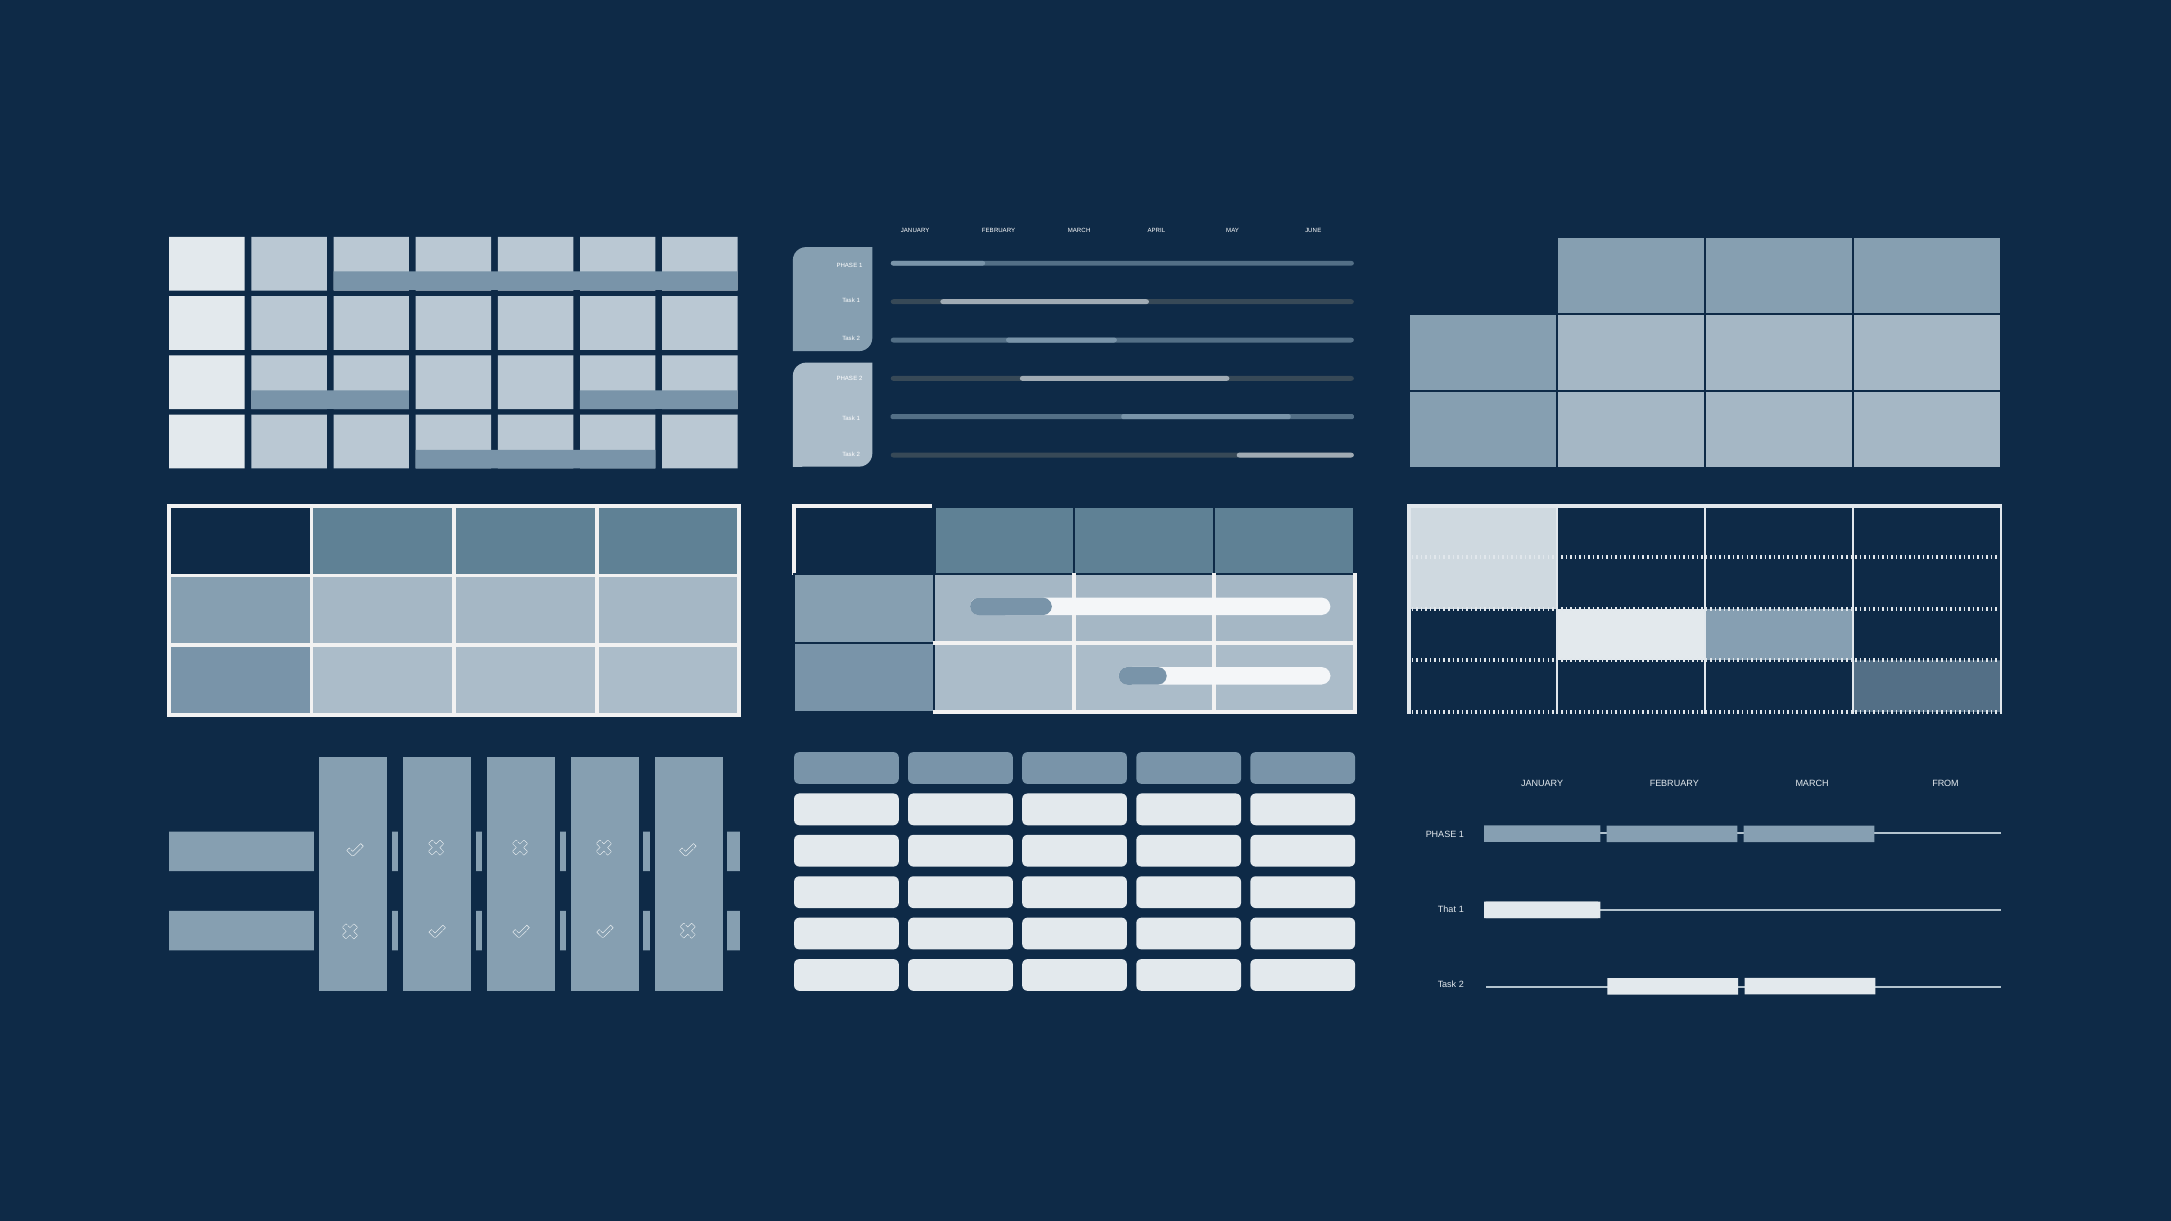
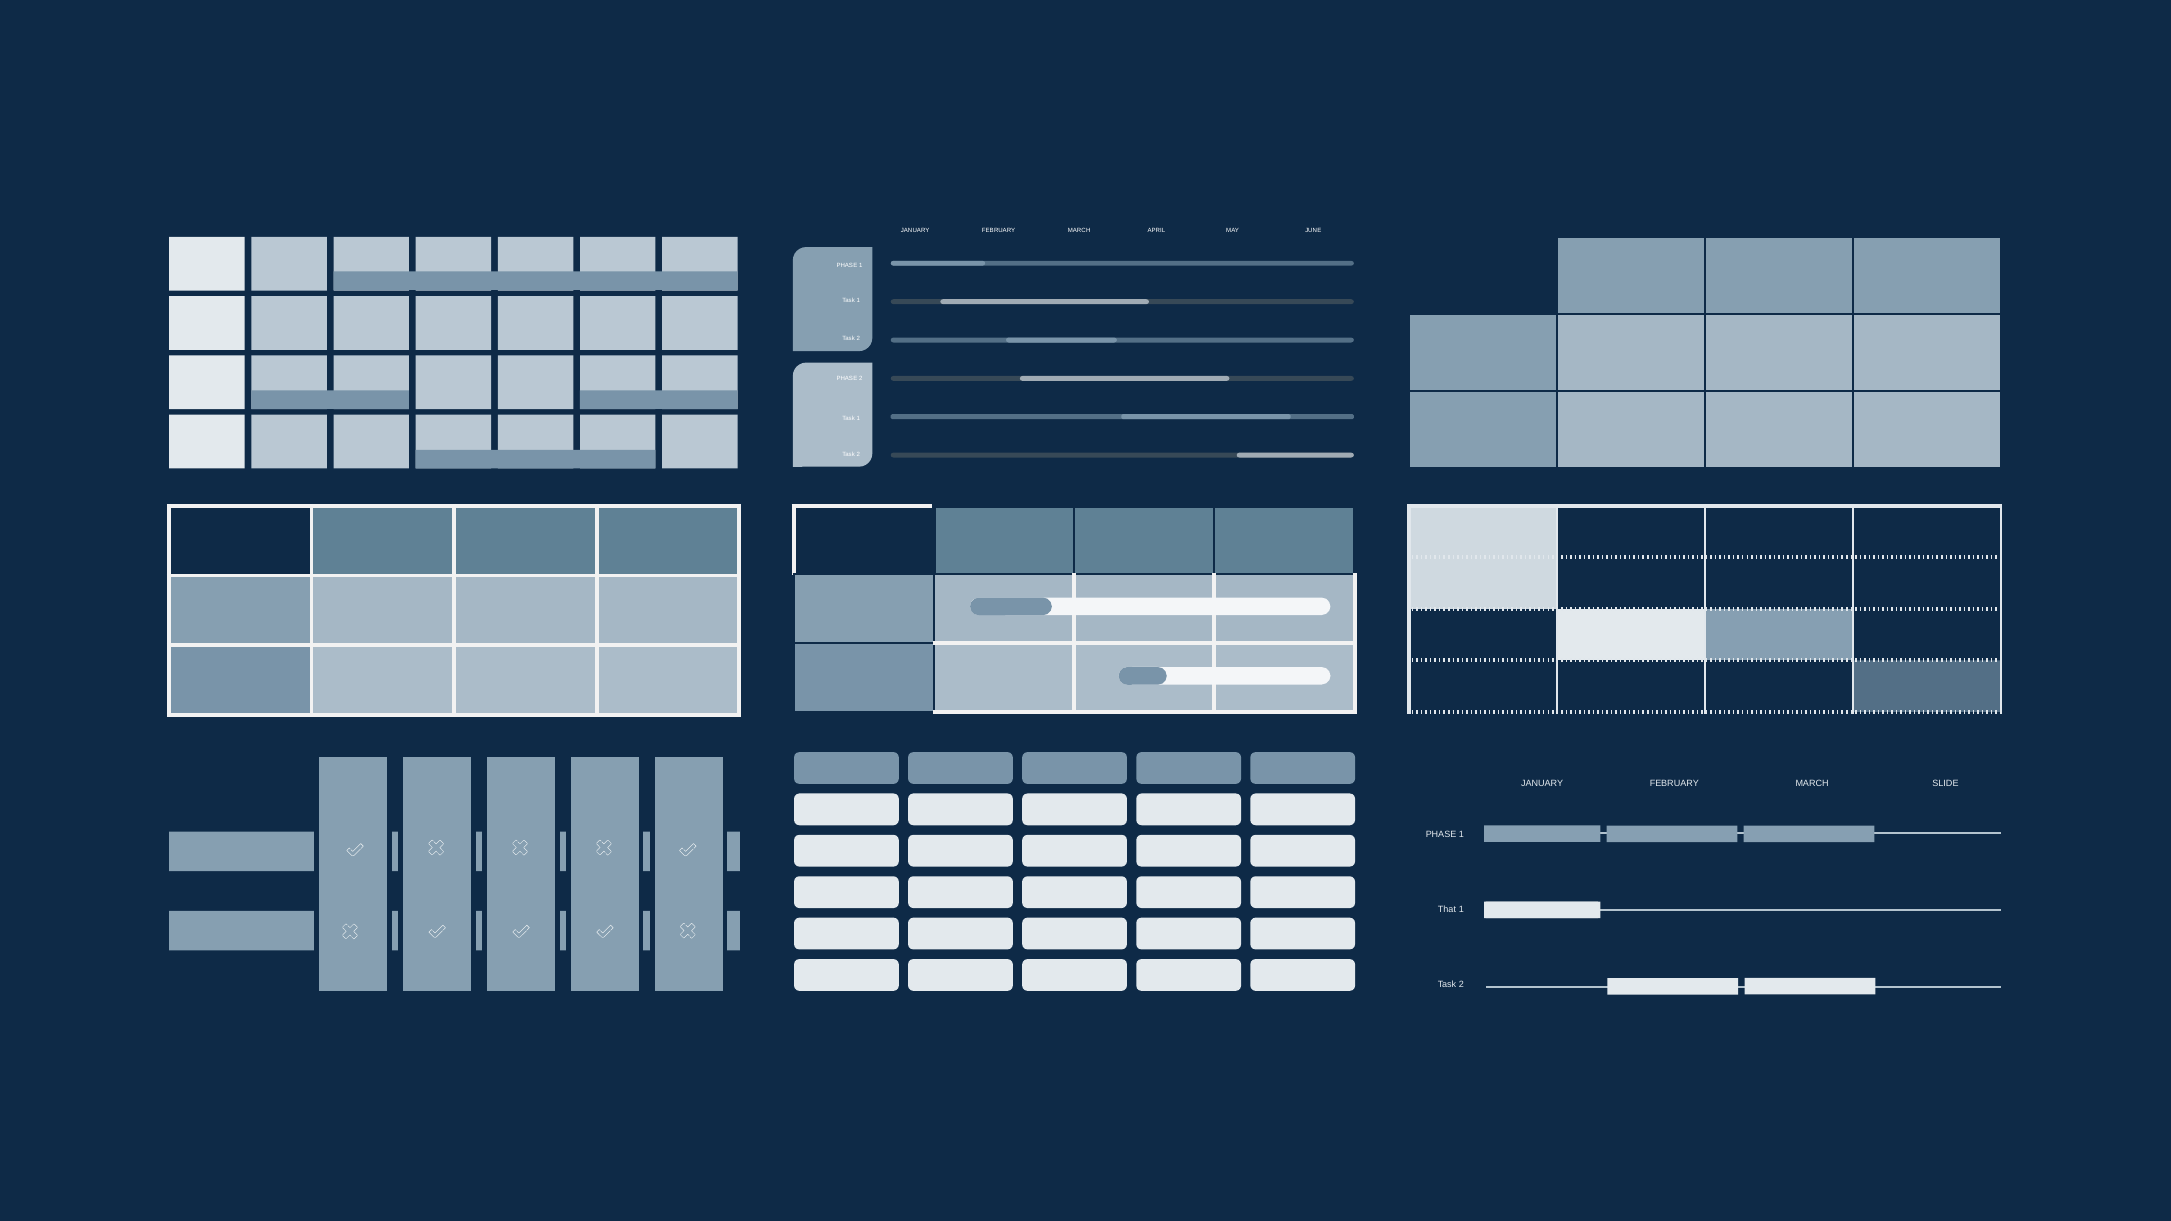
FROM: FROM -> SLIDE
